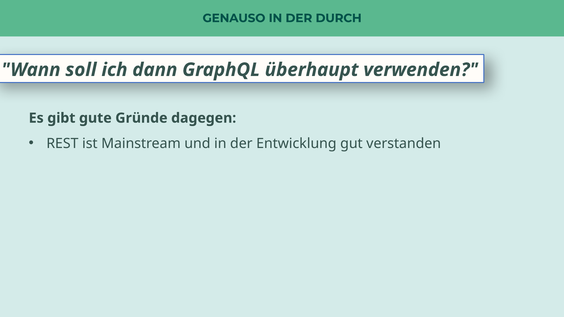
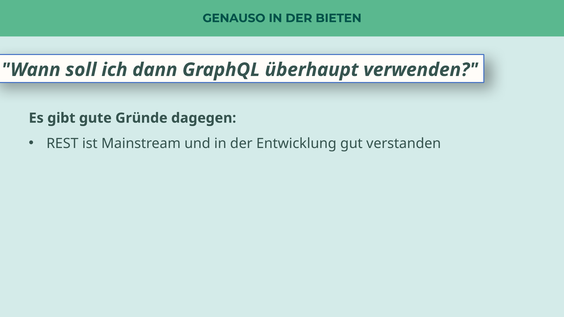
DURCH: DURCH -> BIETEN
